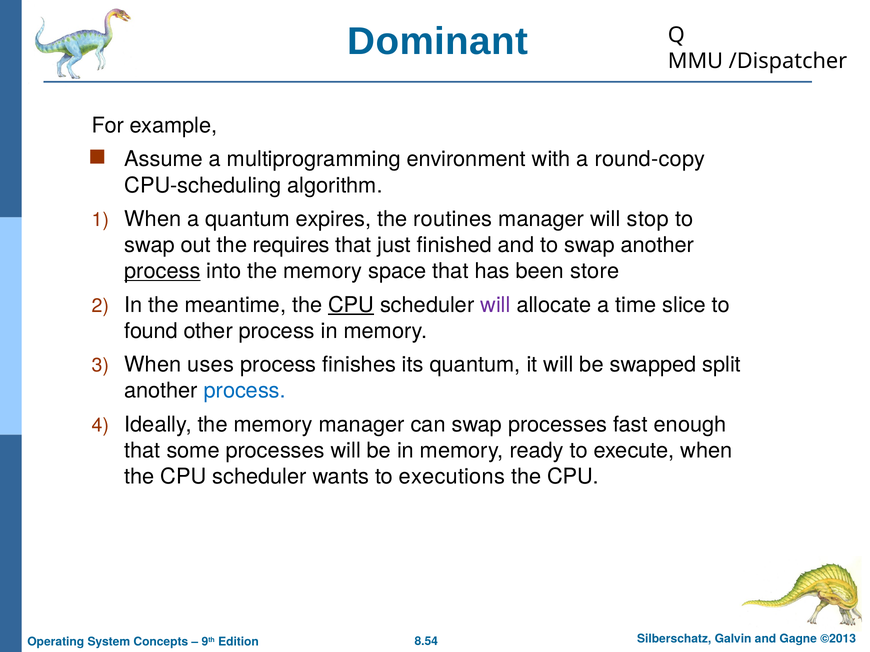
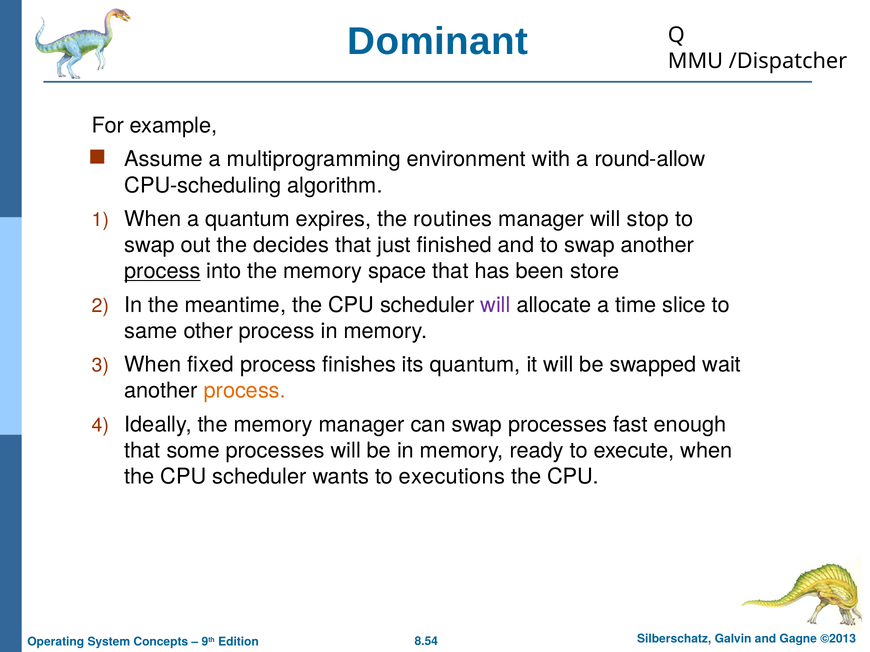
round-copy: round-copy -> round-allow
requires: requires -> decides
CPU at (351, 305) underline: present -> none
found: found -> same
uses: uses -> fixed
split: split -> wait
process at (245, 391) colour: blue -> orange
